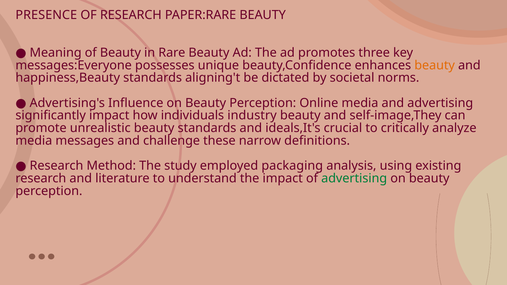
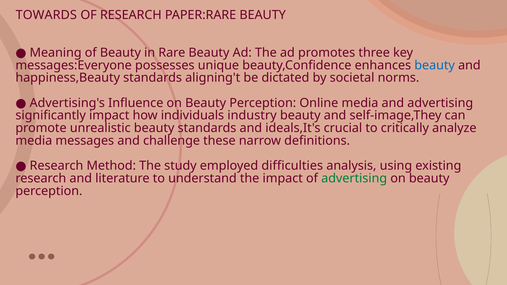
PRESENCE: PRESENCE -> TOWARDS
beauty at (435, 65) colour: orange -> blue
packaging: packaging -> difficulties
